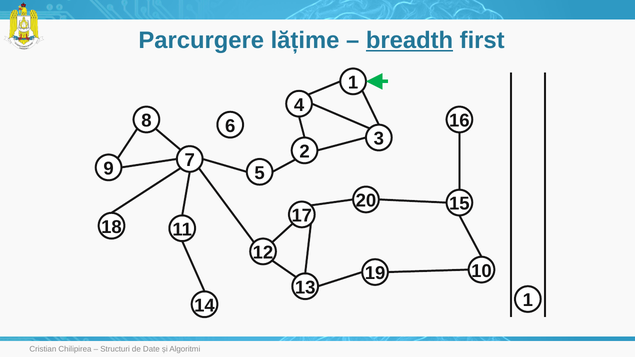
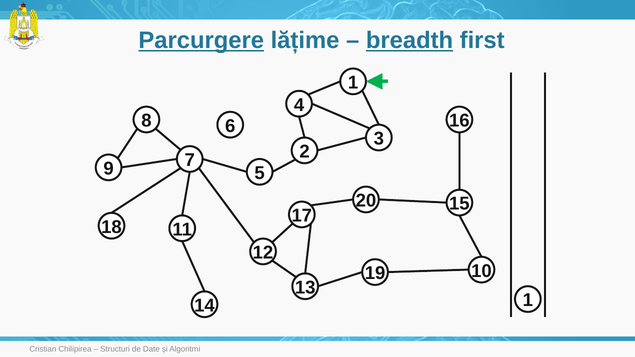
Parcurgere underline: none -> present
